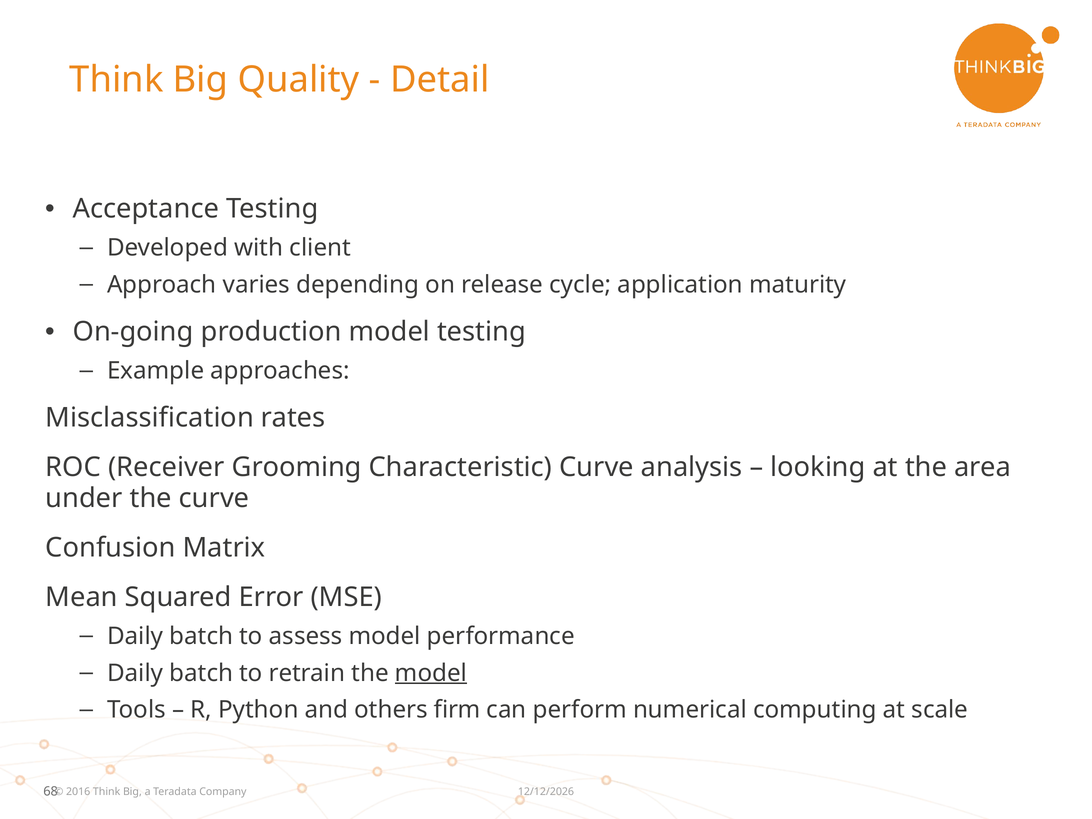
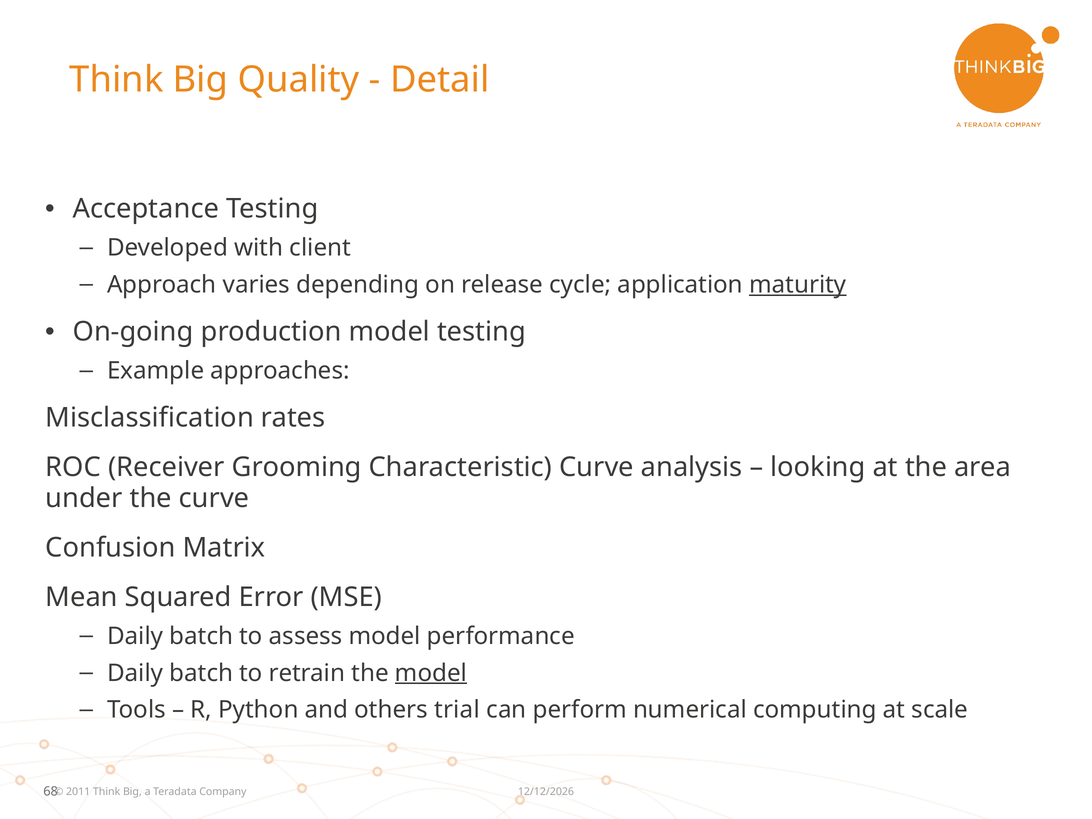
maturity underline: none -> present
firm: firm -> trial
2016: 2016 -> 2011
